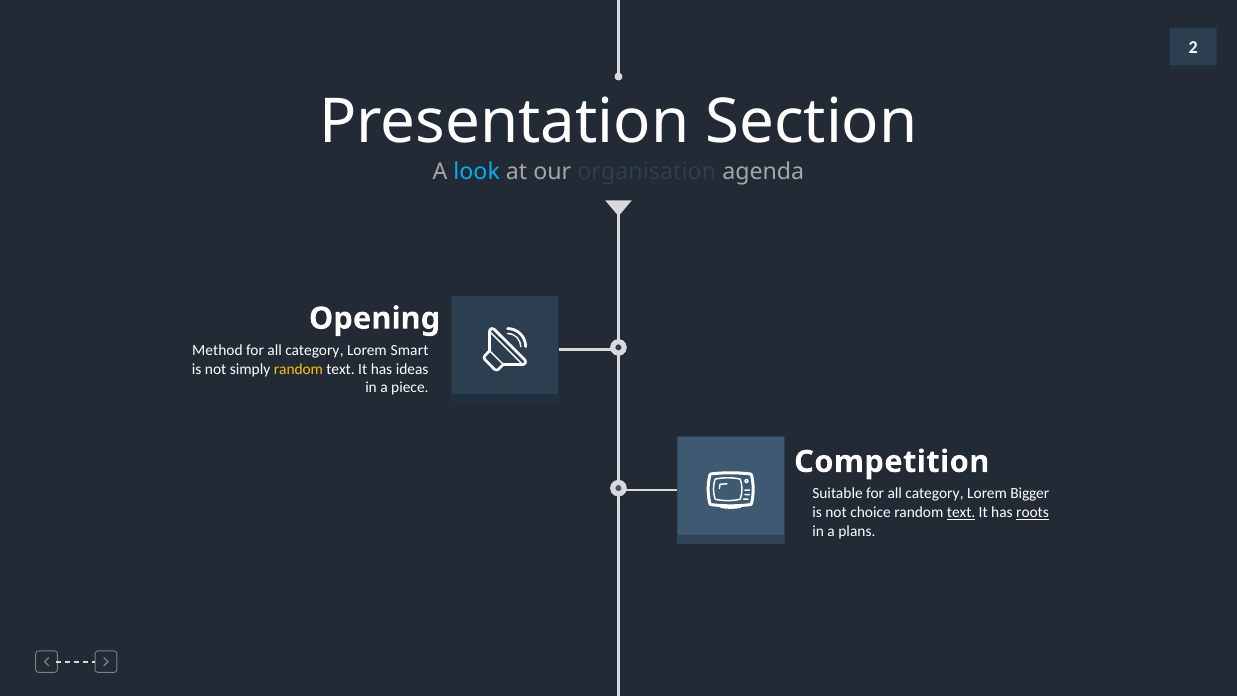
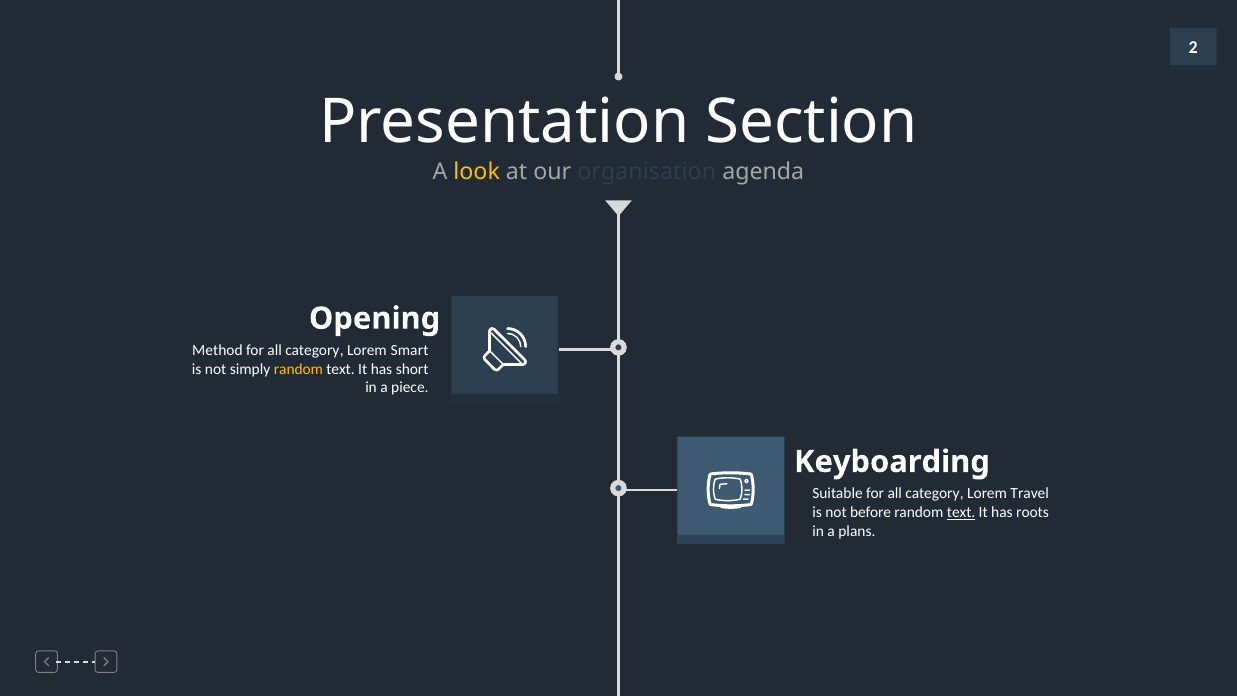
look colour: light blue -> yellow
ideas: ideas -> short
Competition: Competition -> Keyboarding
Bigger: Bigger -> Travel
choice: choice -> before
roots underline: present -> none
